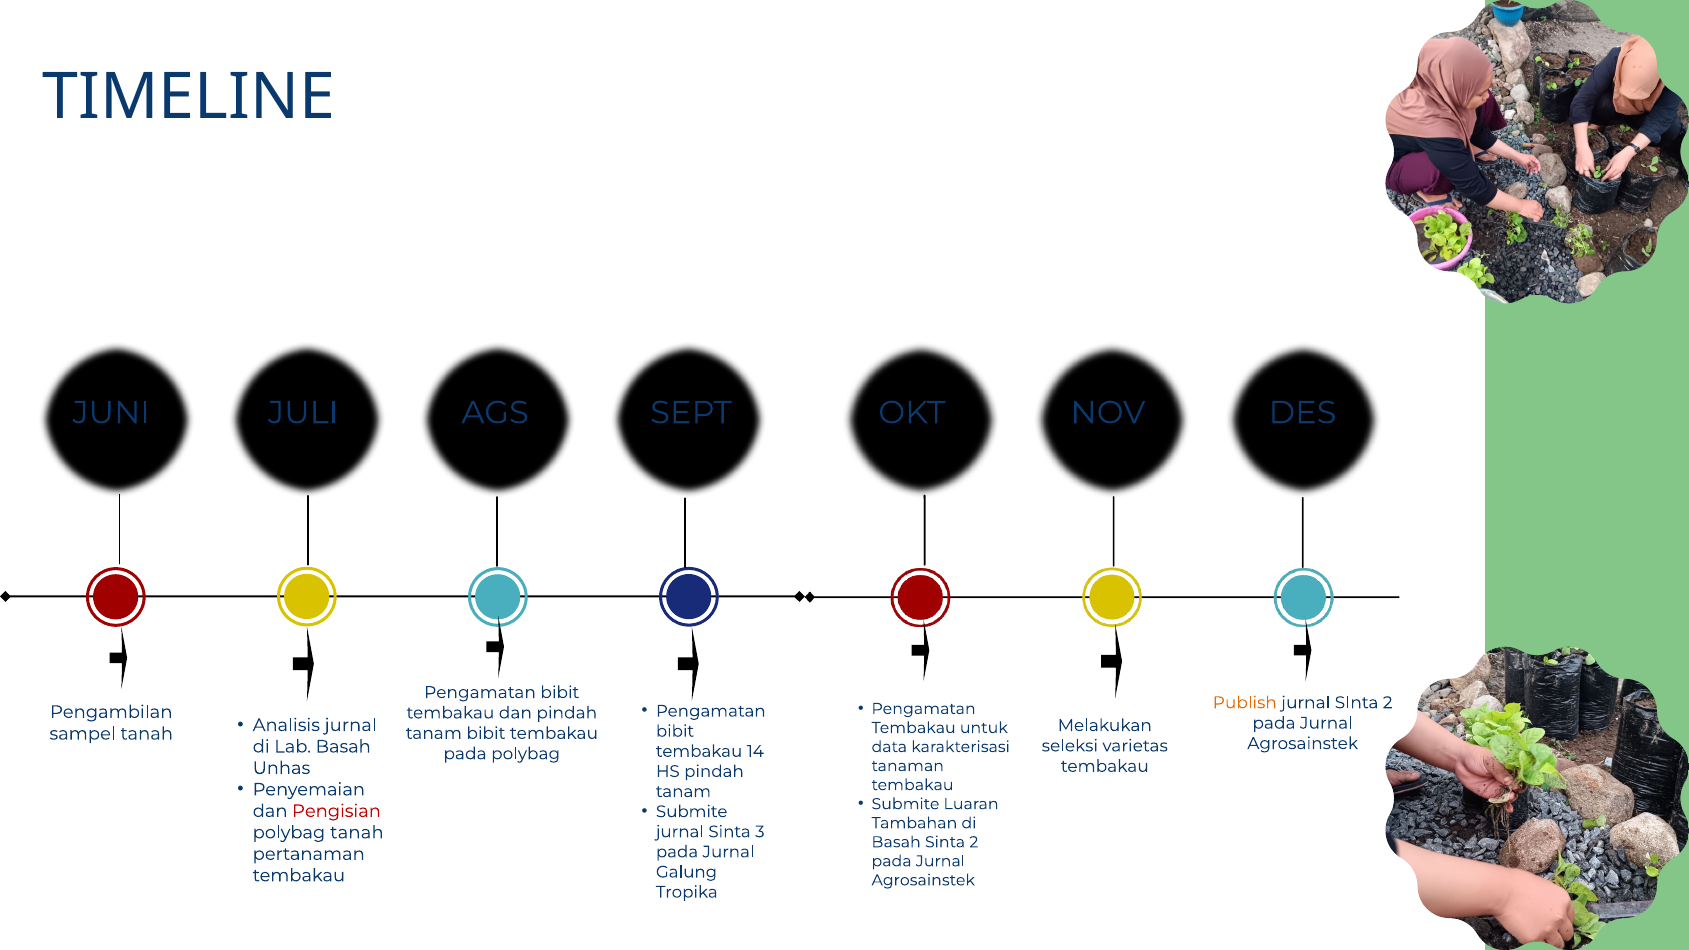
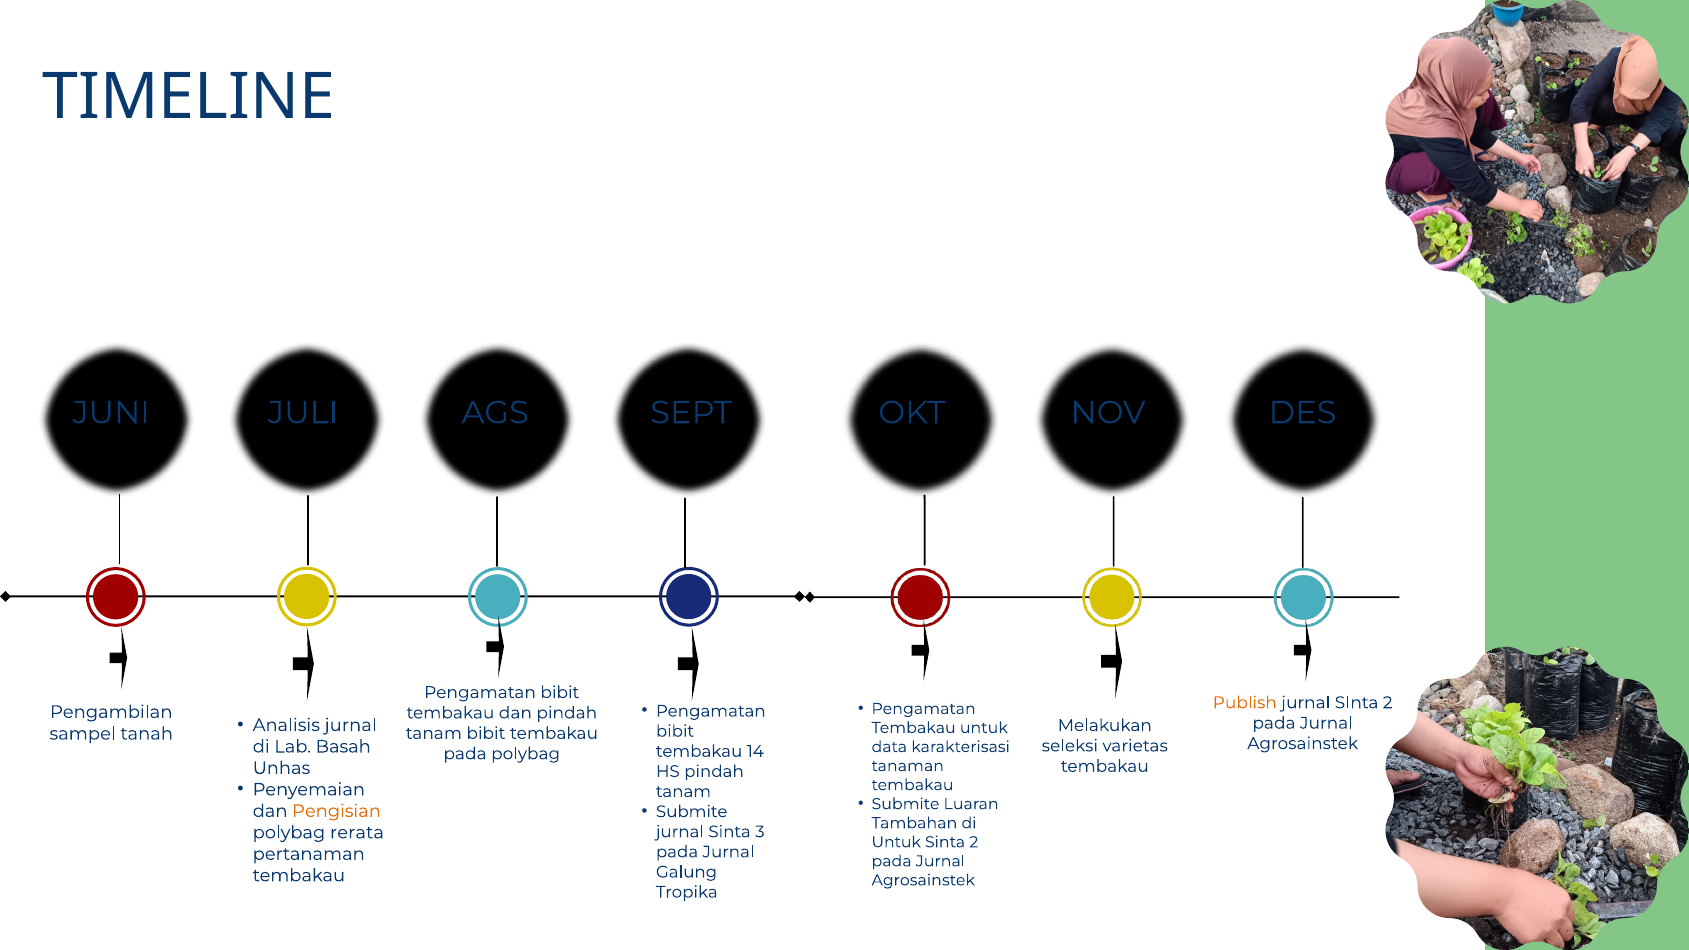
Pengisian colour: red -> orange
polybag tanah: tanah -> rerata
Basah at (896, 842): Basah -> Untuk
